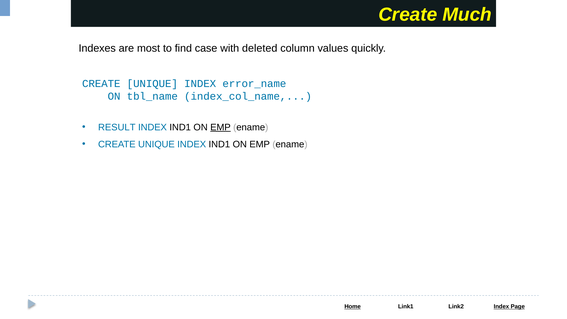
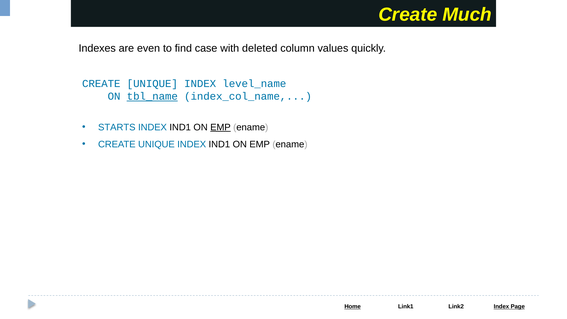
most: most -> even
error_name: error_name -> level_name
tbl_name underline: none -> present
RESULT: RESULT -> STARTS
